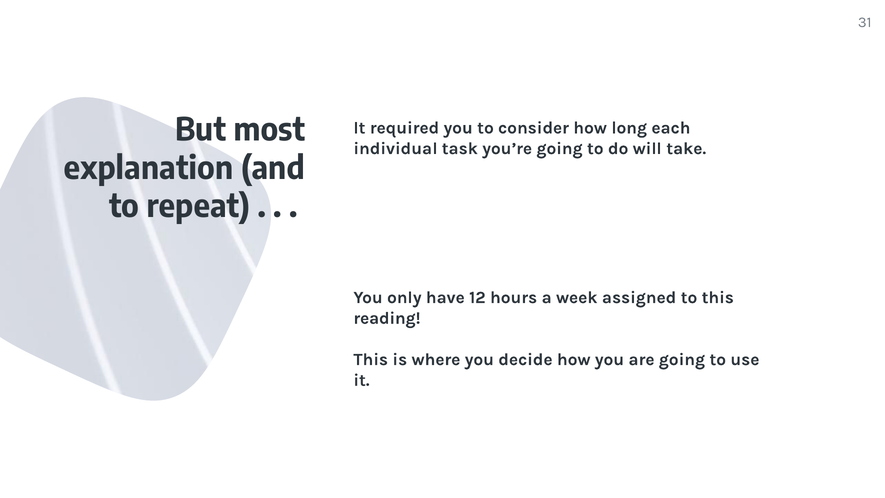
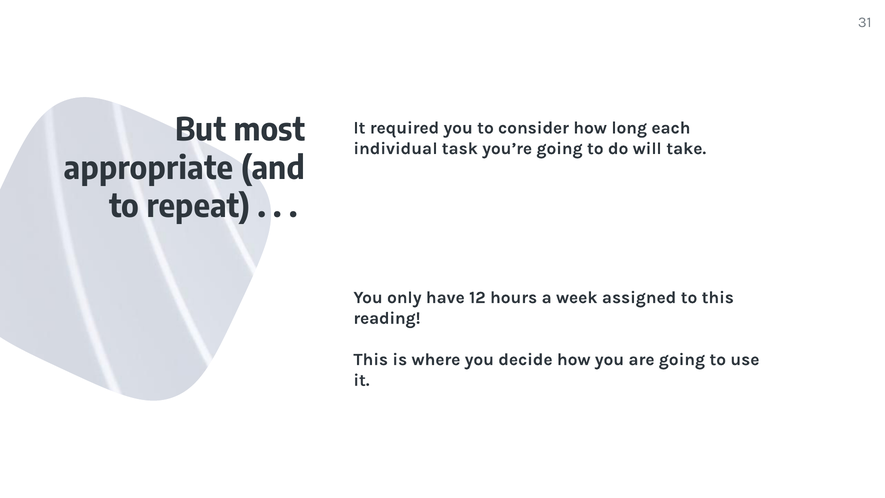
explanation: explanation -> appropriate
